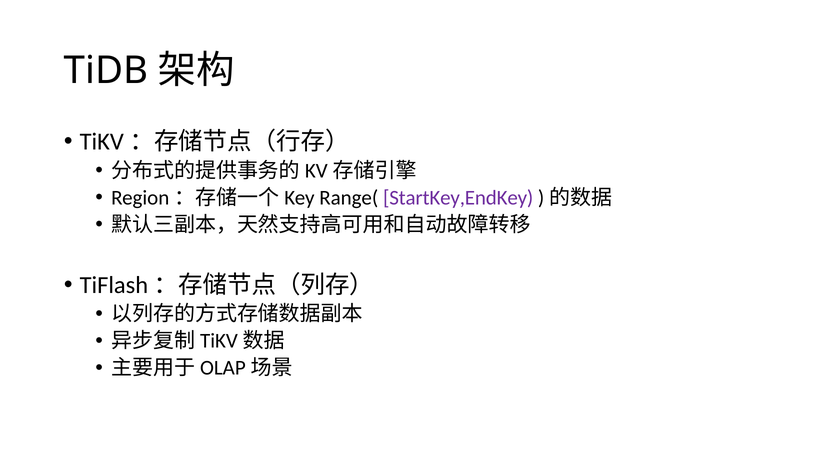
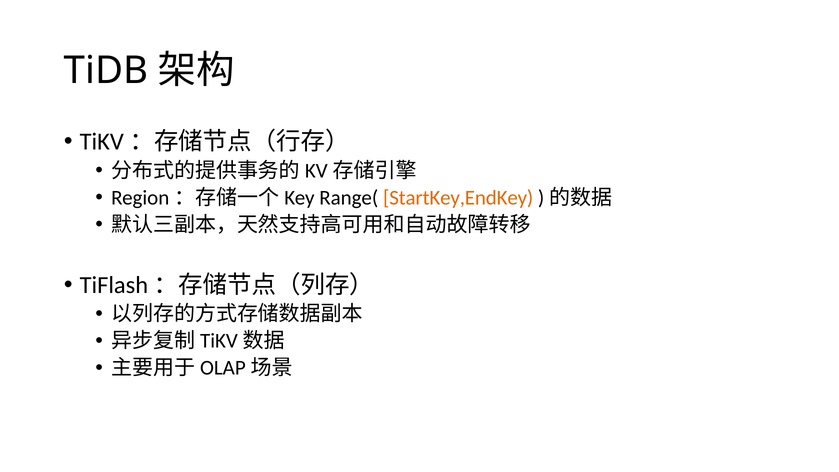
StartKey,EndKey colour: purple -> orange
